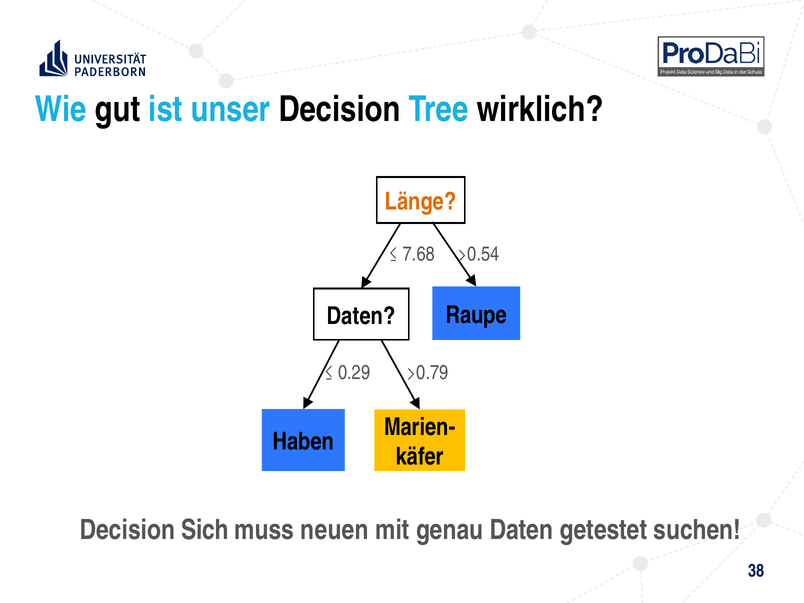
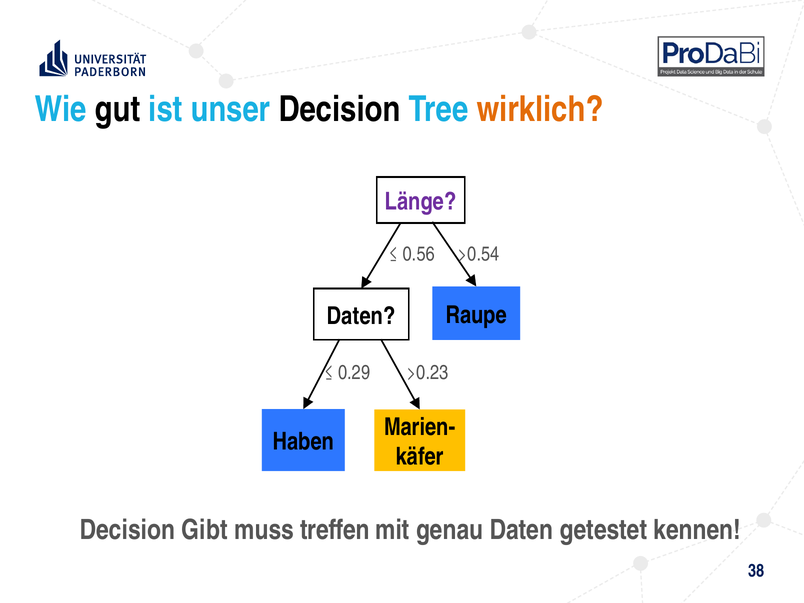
wirklich colour: black -> orange
Länge colour: orange -> purple
7.68: 7.68 -> 0.56
>0.79: >0.79 -> >0.23
Sich: Sich -> Gibt
neuen: neuen -> treffen
suchen: suchen -> kennen
